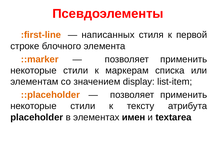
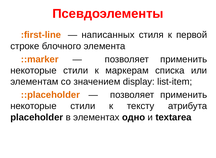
имен: имен -> одно
